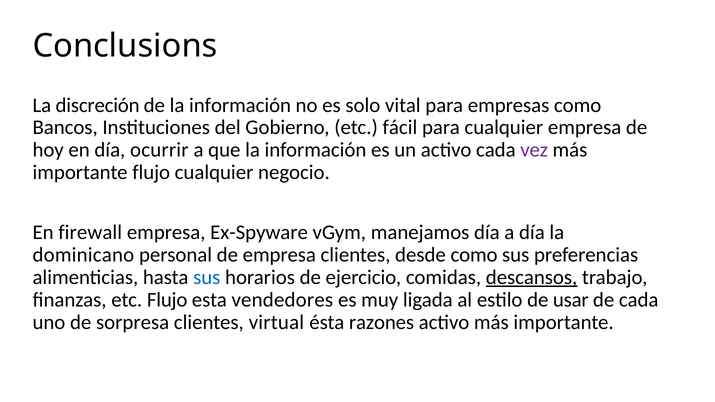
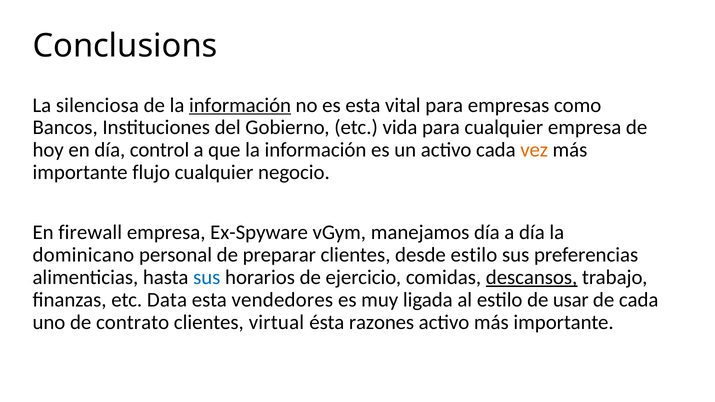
discreción: discreción -> silenciosa
información at (240, 105) underline: none -> present
es solo: solo -> esta
fácil: fácil -> vida
ocurrir: ocurrir -> control
vez colour: purple -> orange
de empresa: empresa -> preparar
desde como: como -> estilo
etc Flujo: Flujo -> Data
sorpresa: sorpresa -> contrato
